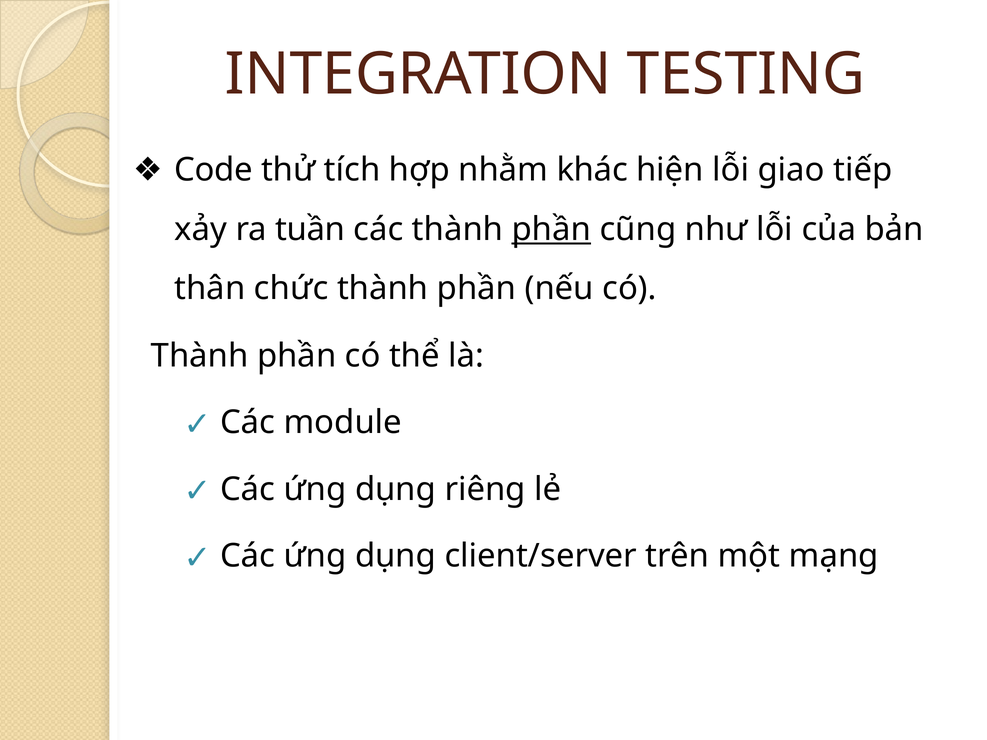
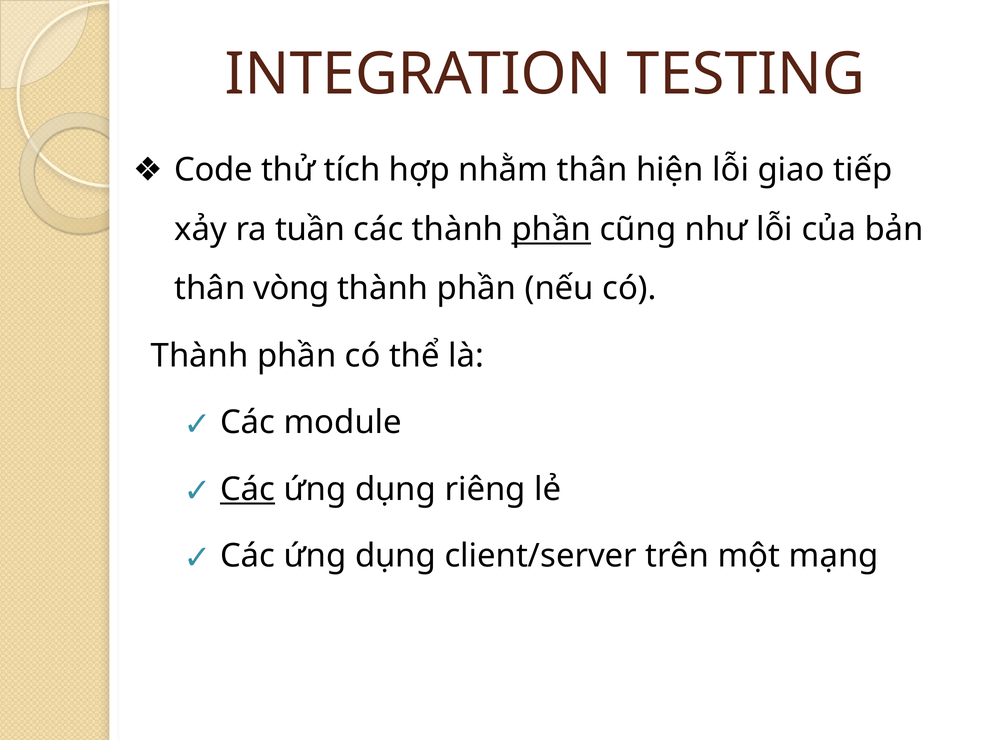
nhằm khác: khác -> thân
chức: chức -> vòng
Các at (248, 490) underline: none -> present
